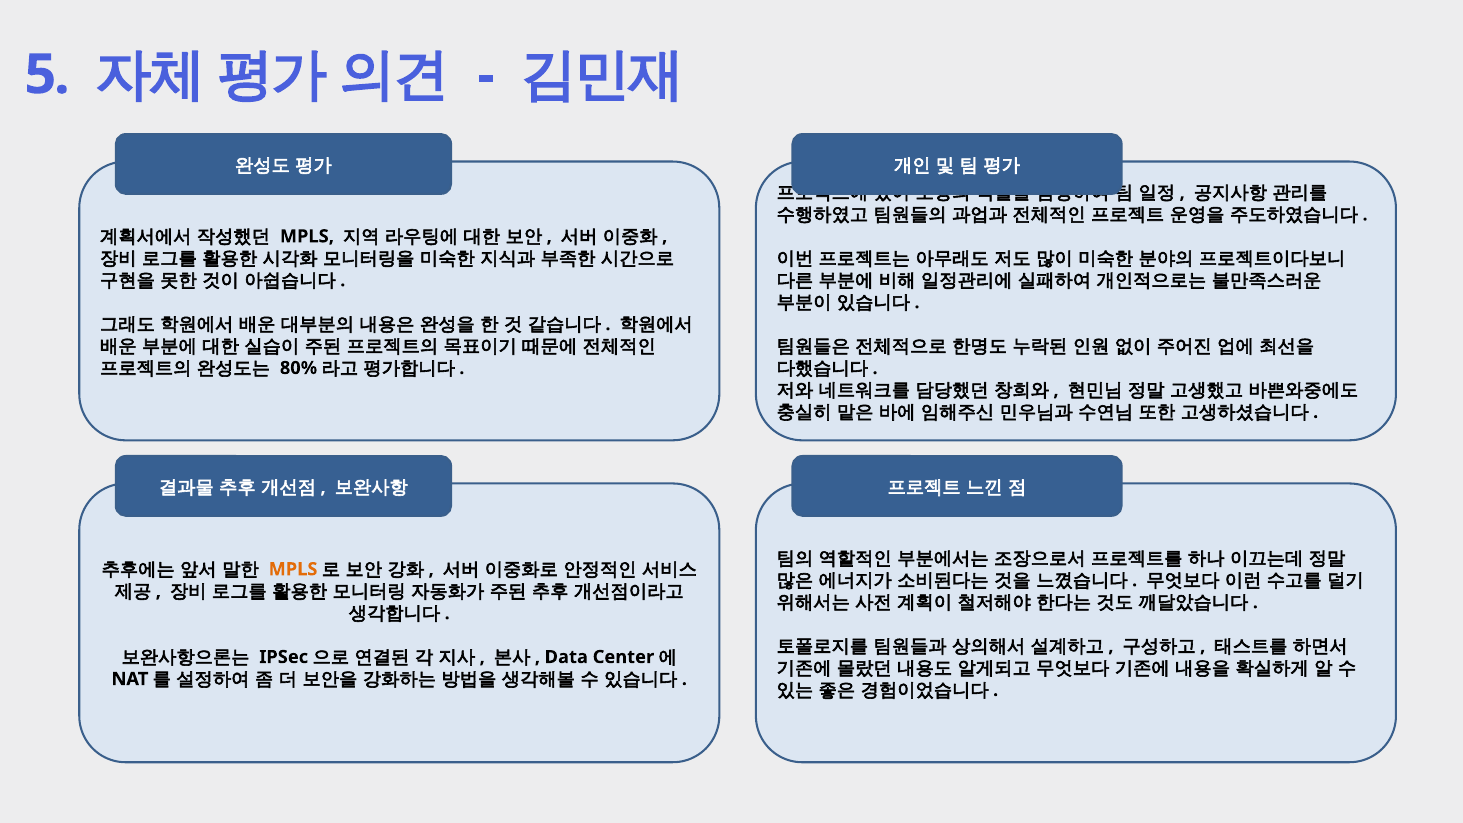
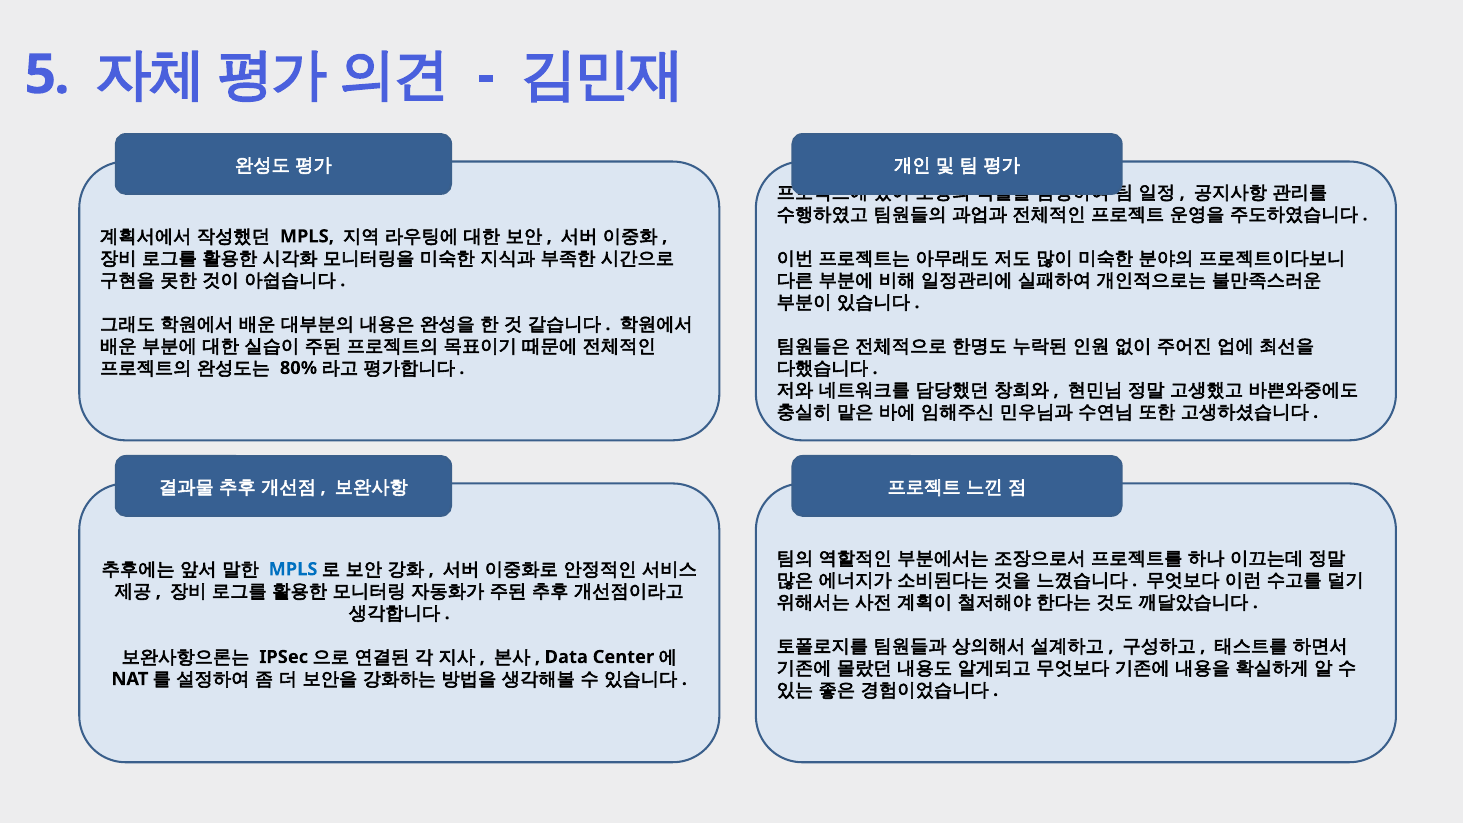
MPLS at (293, 569) colour: orange -> blue
